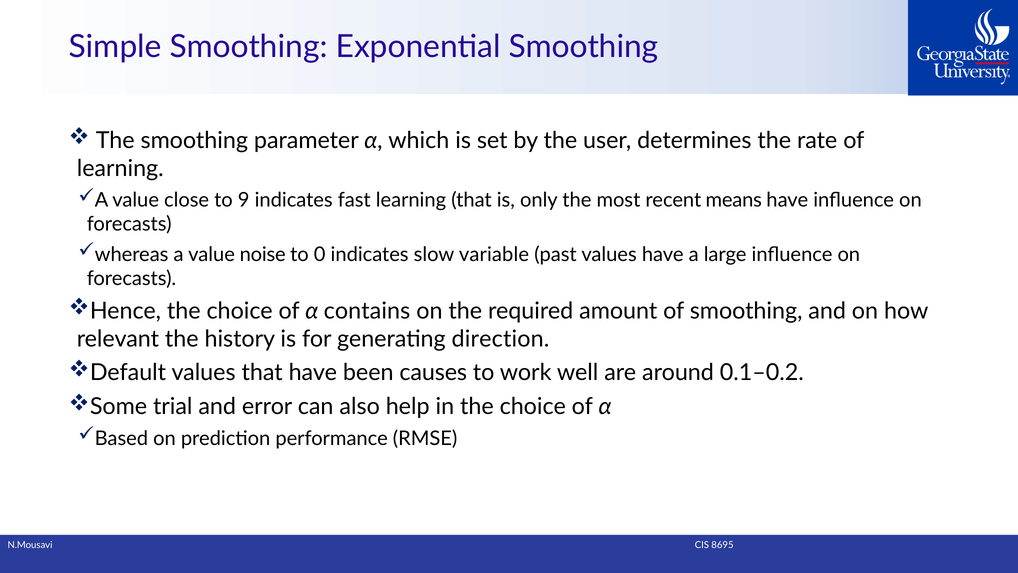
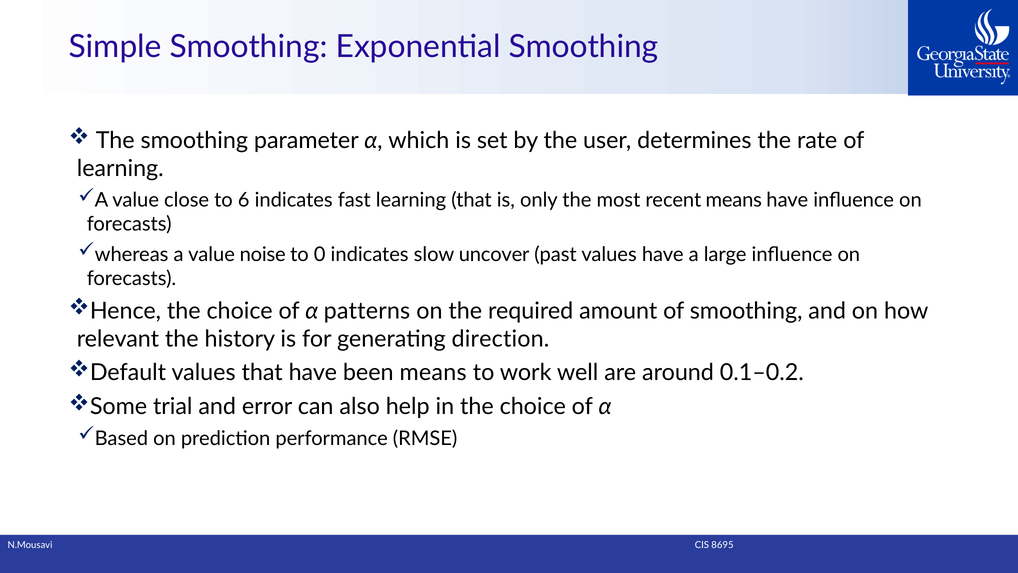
9: 9 -> 6
variable: variable -> uncover
contains: contains -> patterns
been causes: causes -> means
